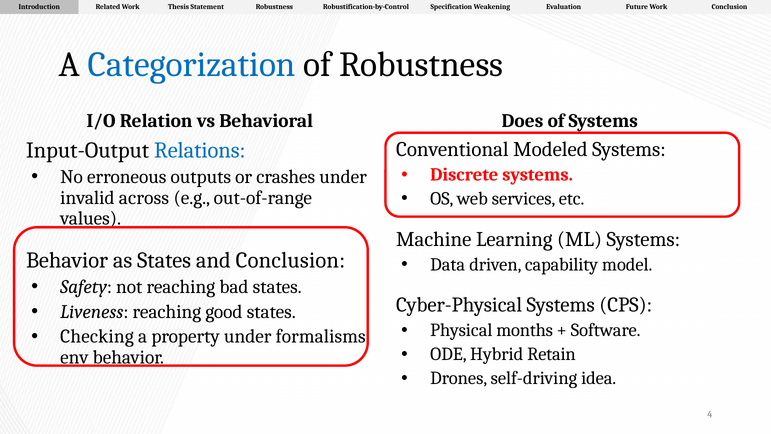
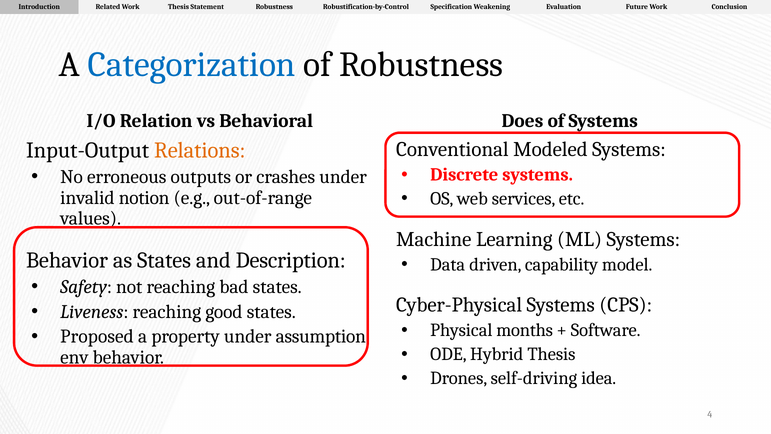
Relations colour: blue -> orange
across: across -> notion
and Conclusion: Conclusion -> Description
Checking: Checking -> Proposed
formalisms: formalisms -> assumption
Hybrid Retain: Retain -> Thesis
